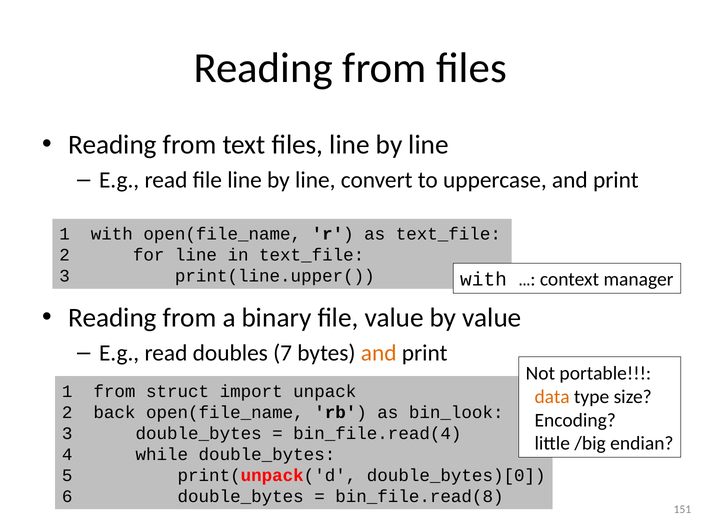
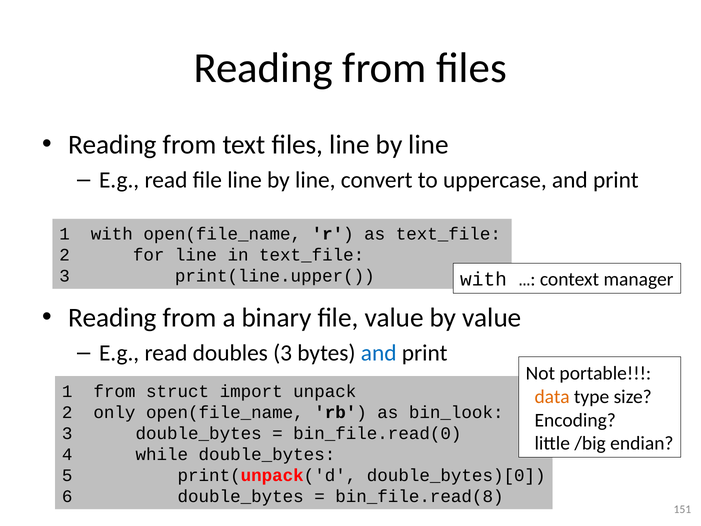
doubles 7: 7 -> 3
and at (379, 353) colour: orange -> blue
back: back -> only
bin_file.read(4: bin_file.read(4 -> bin_file.read(0
